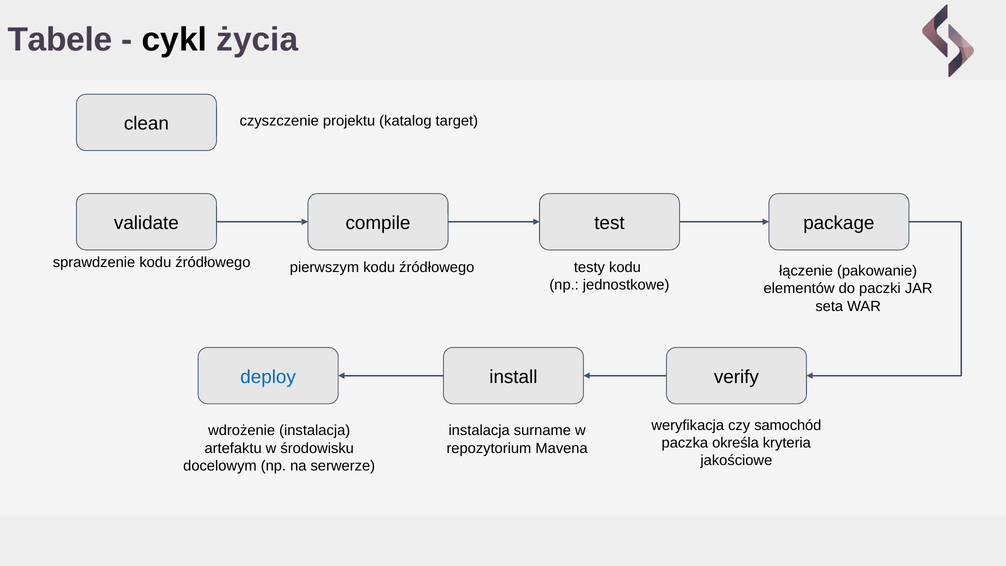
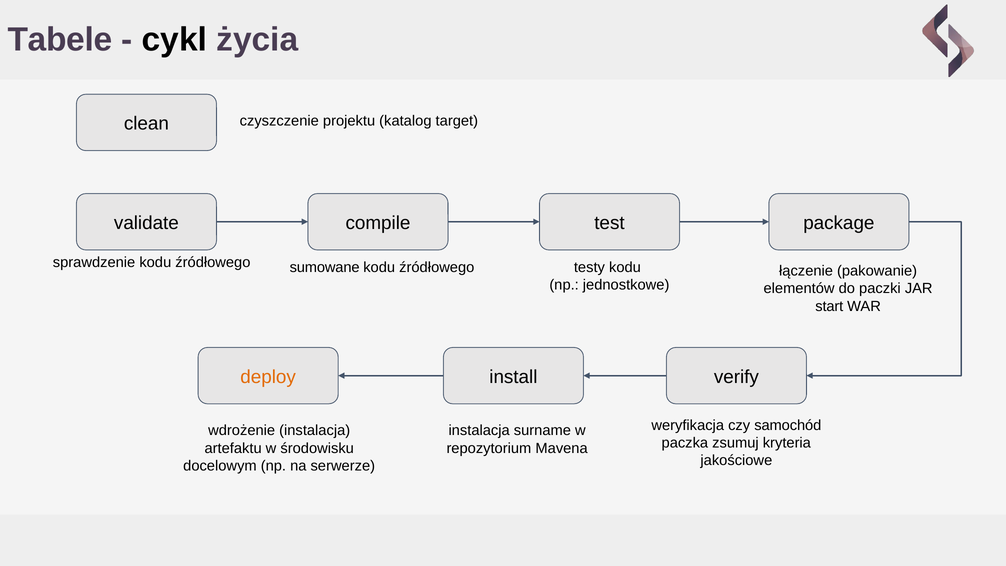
pierwszym: pierwszym -> sumowane
seta: seta -> start
deploy colour: blue -> orange
określa: określa -> zsumuj
